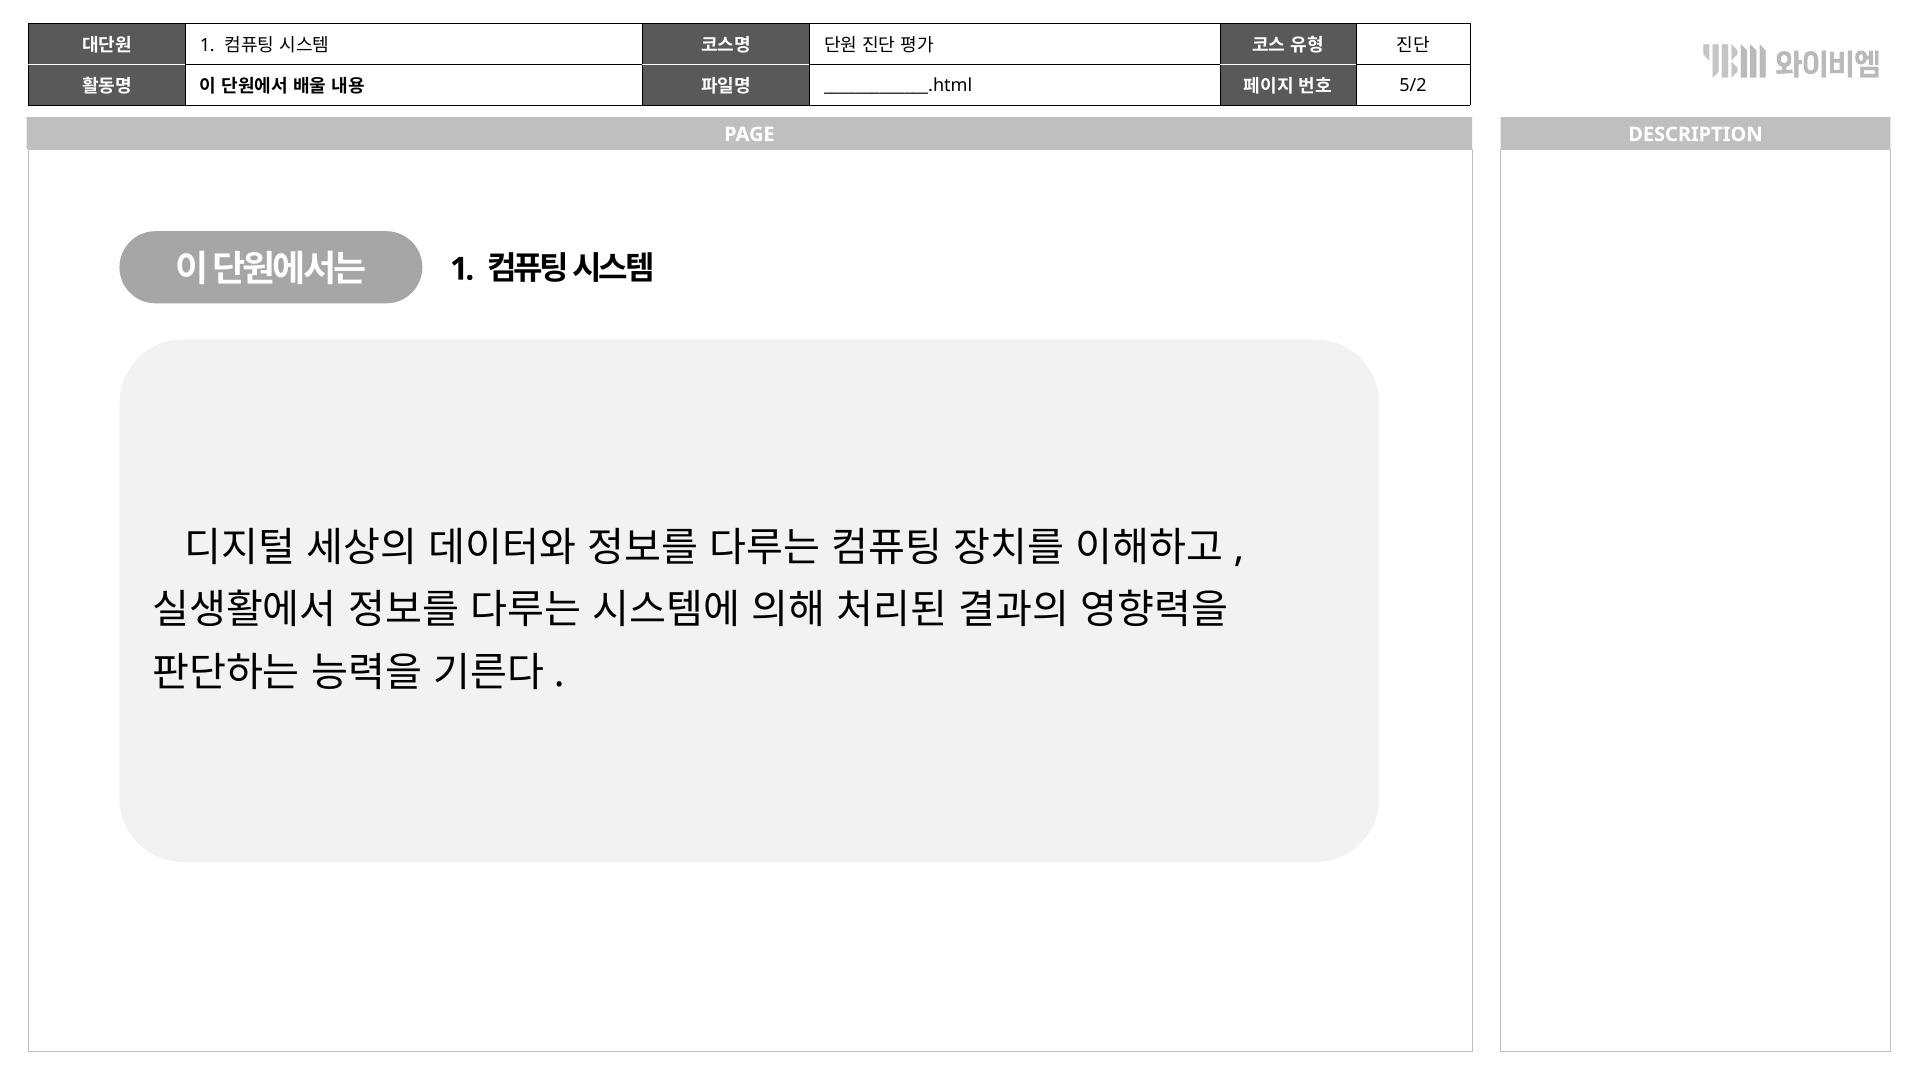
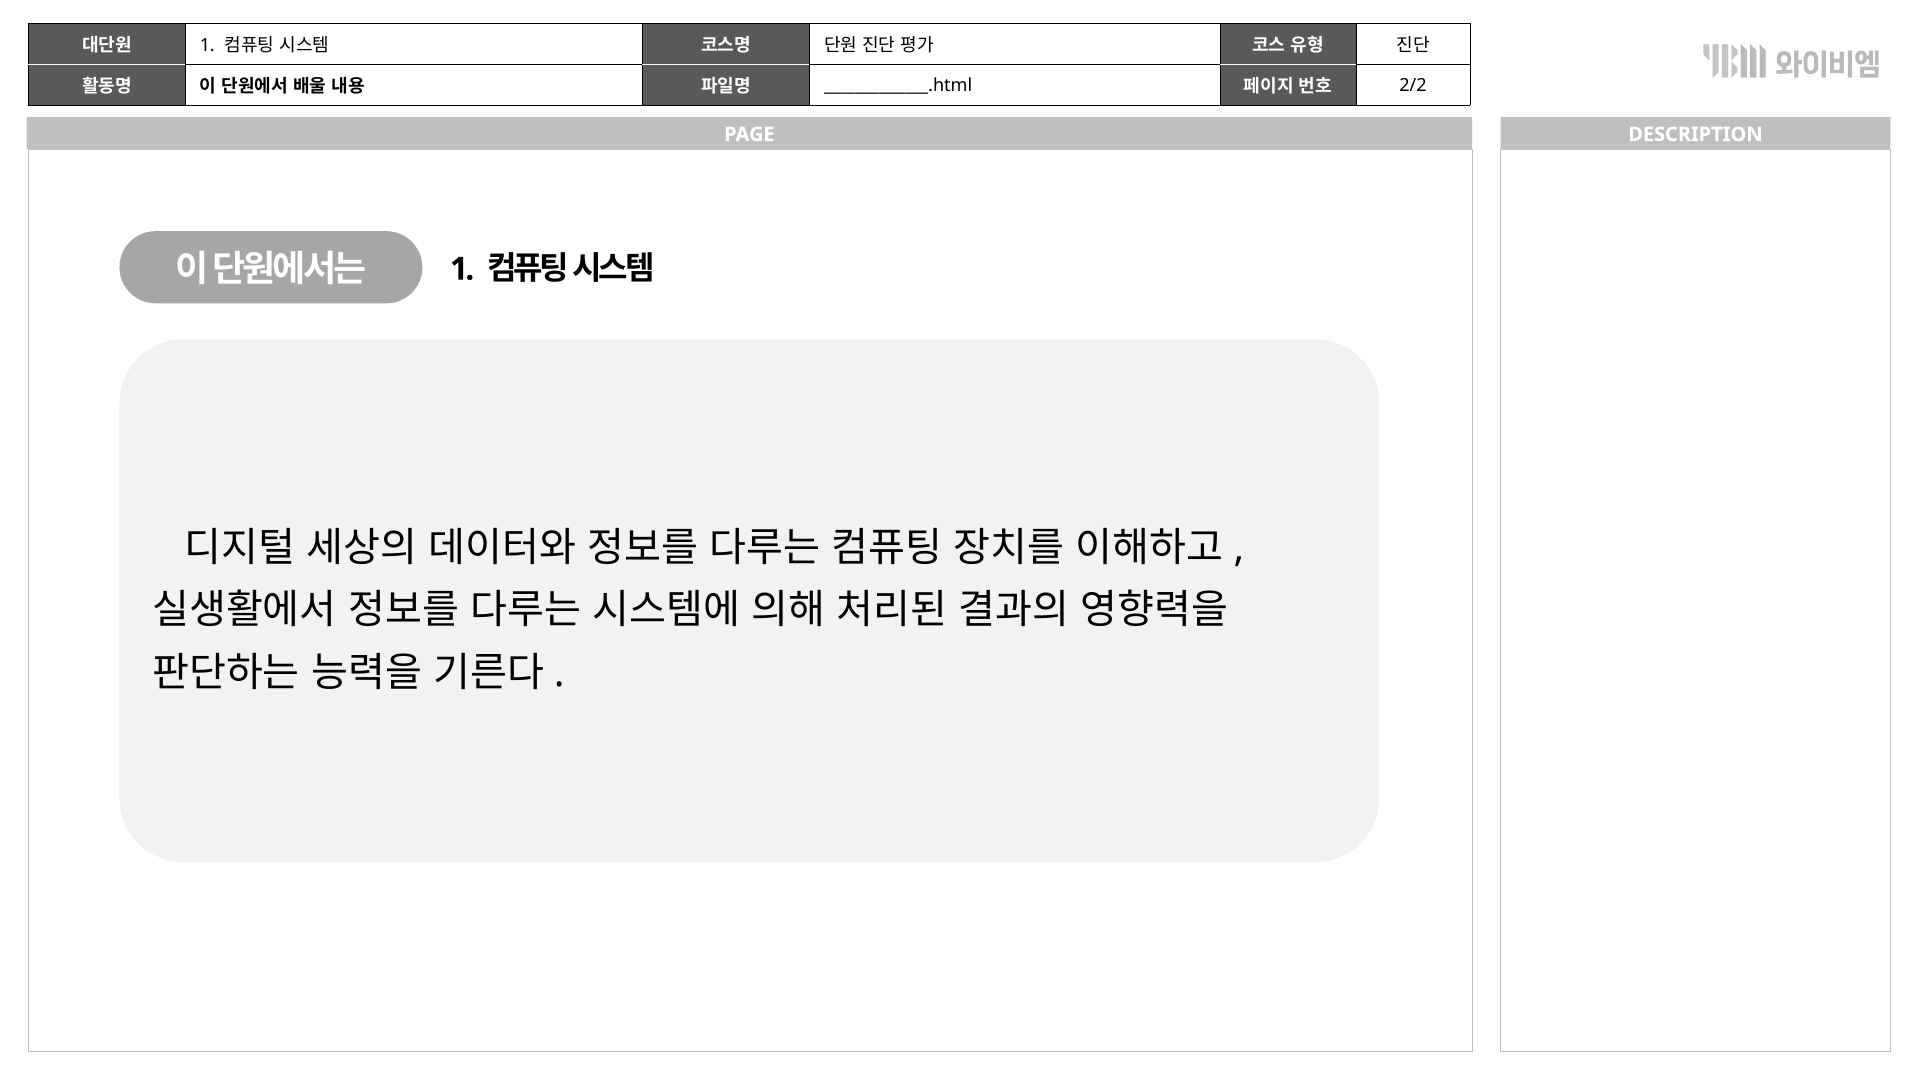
5/2: 5/2 -> 2/2
